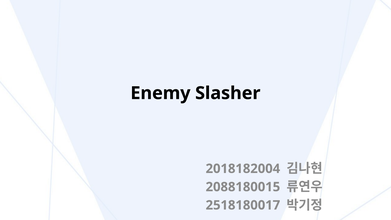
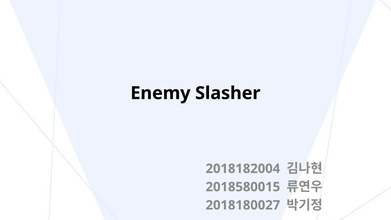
2088180015: 2088180015 -> 2018580015
2518180017: 2518180017 -> 2018180027
